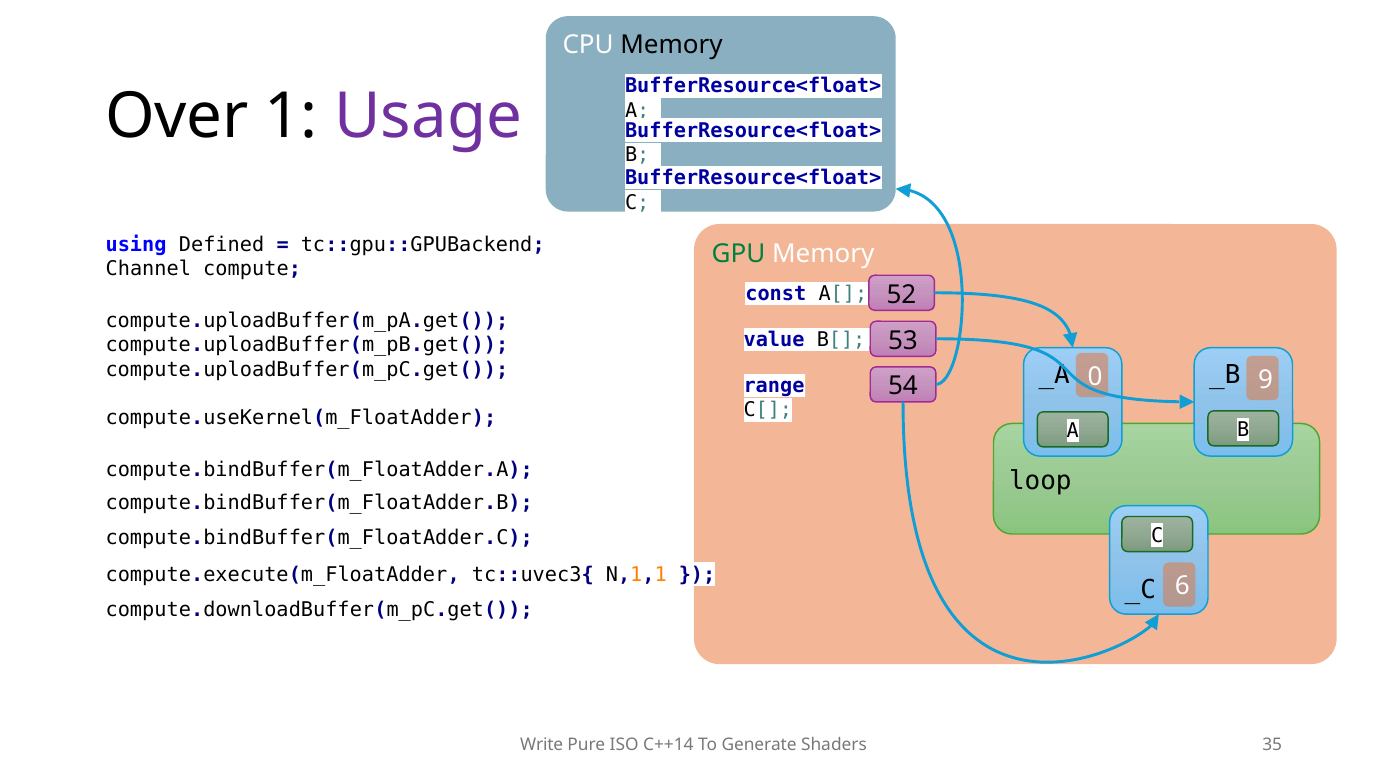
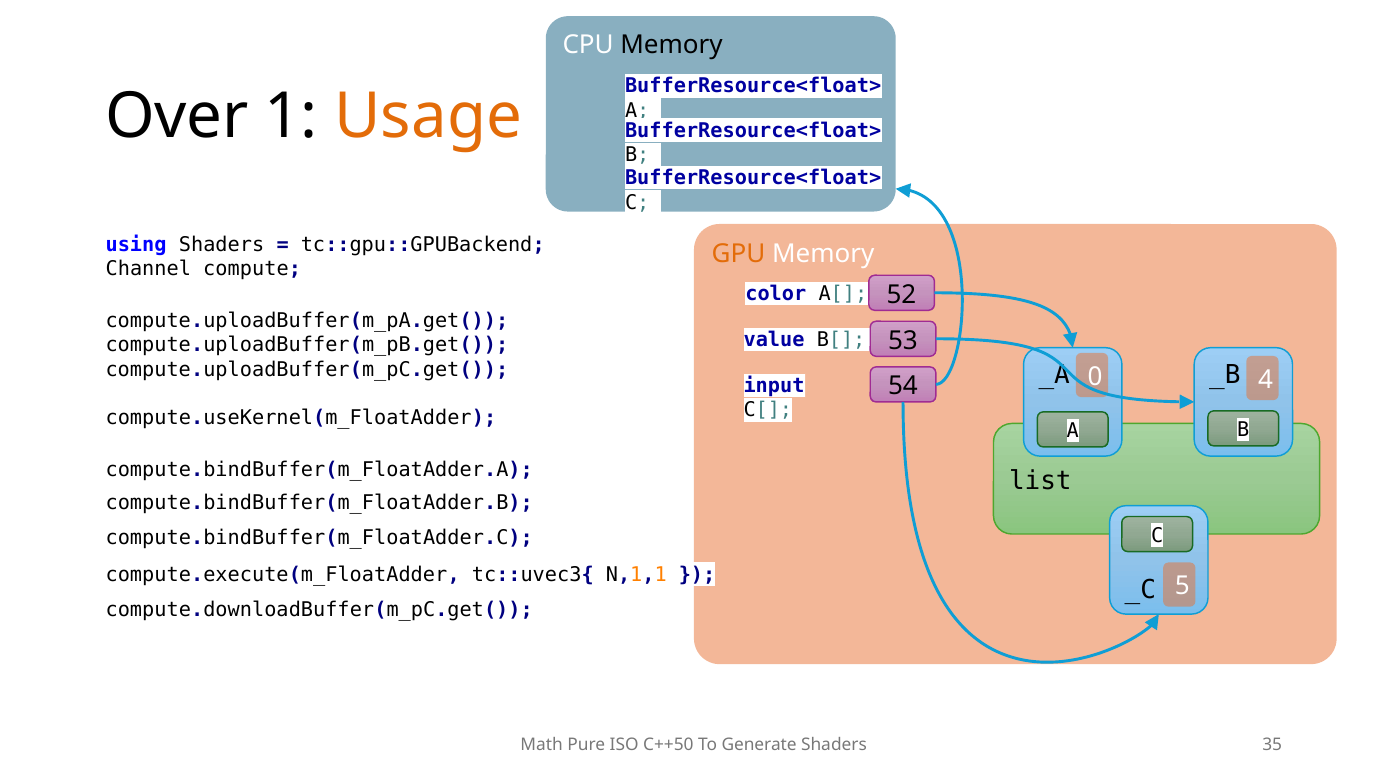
Usage colour: purple -> orange
using Defined: Defined -> Shaders
GPU colour: green -> orange
const: const -> color
9: 9 -> 4
range: range -> input
loop: loop -> list
6: 6 -> 5
Write: Write -> Math
C++14: C++14 -> C++50
